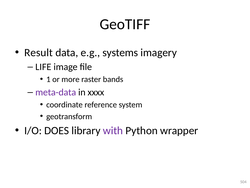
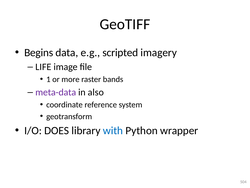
Result: Result -> Begins
systems: systems -> scripted
xxxx: xxxx -> also
with colour: purple -> blue
